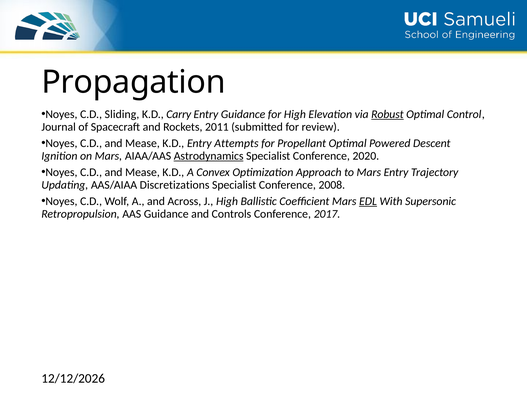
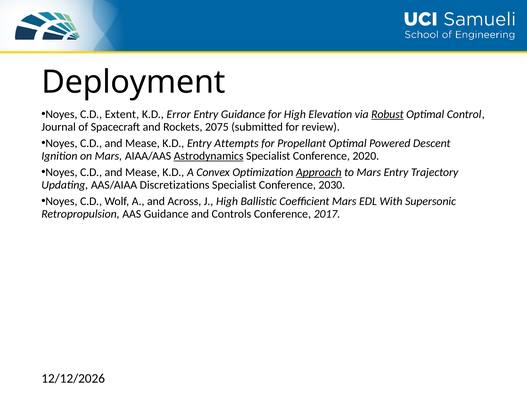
Propagation: Propagation -> Deployment
Sliding: Sliding -> Extent
Carry: Carry -> Error
2011: 2011 -> 2075
Approach underline: none -> present
2008: 2008 -> 2030
EDL underline: present -> none
